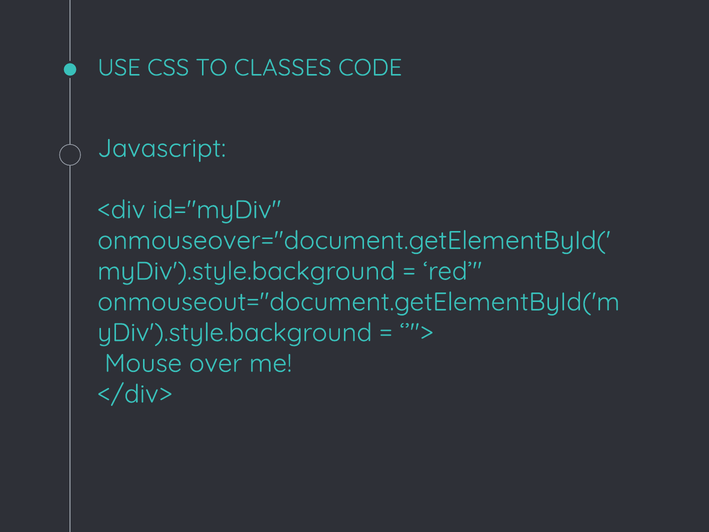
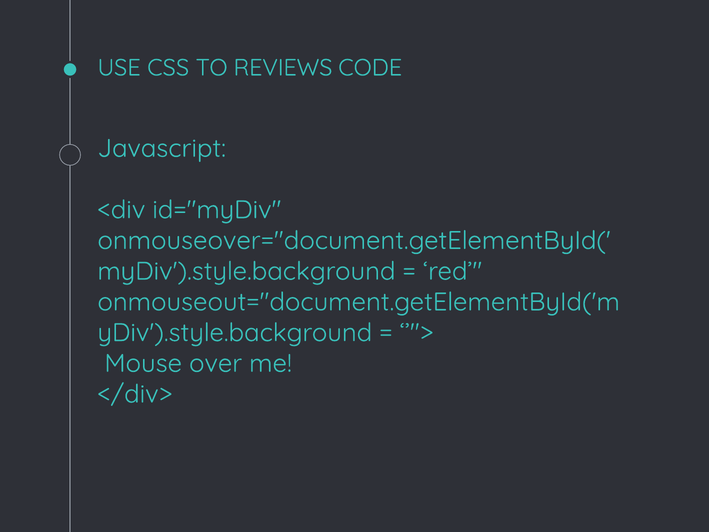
CLASSES: CLASSES -> REVIEWS
